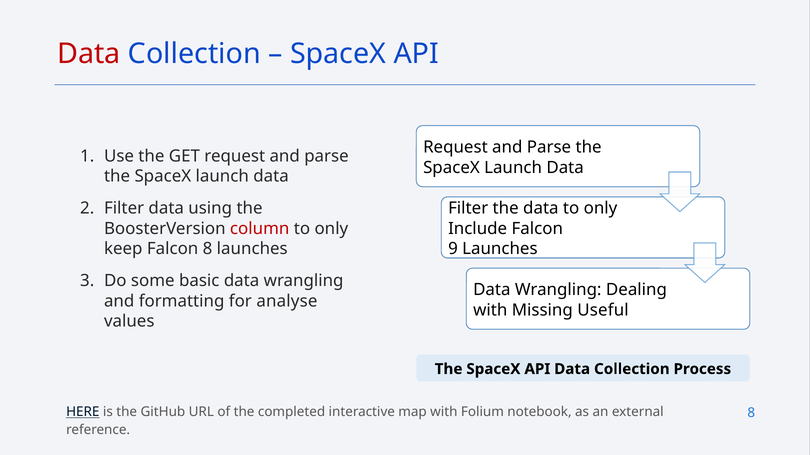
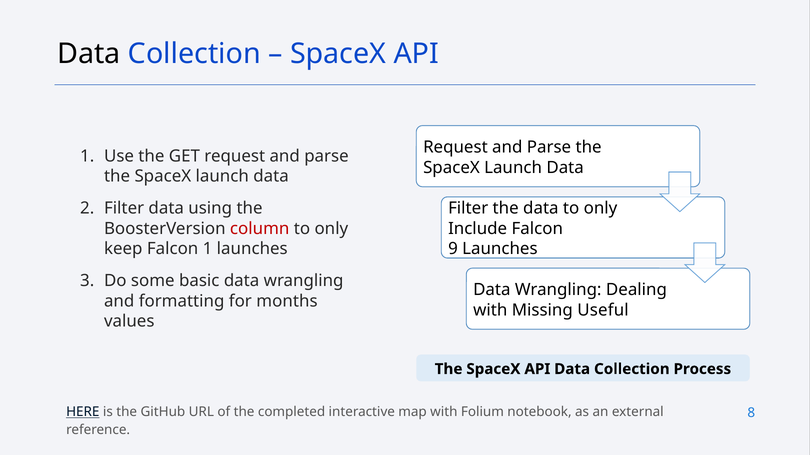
Data at (89, 54) colour: red -> black
Falcon 8: 8 -> 1
analyse: analyse -> months
